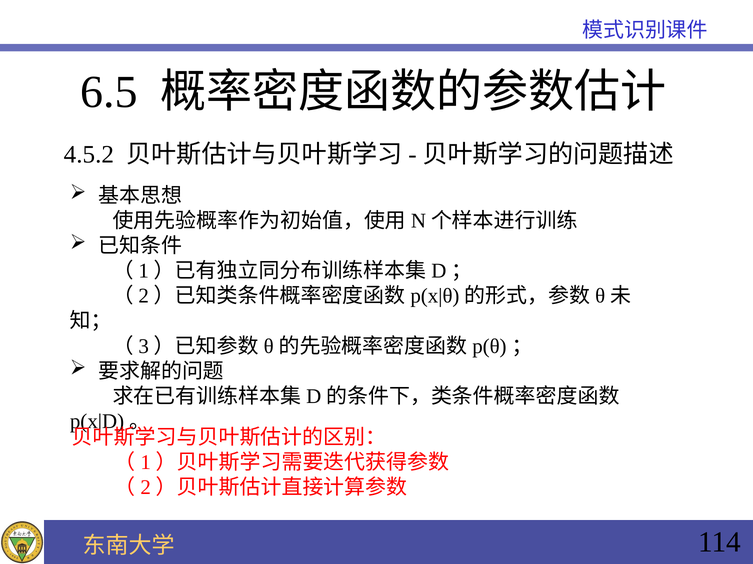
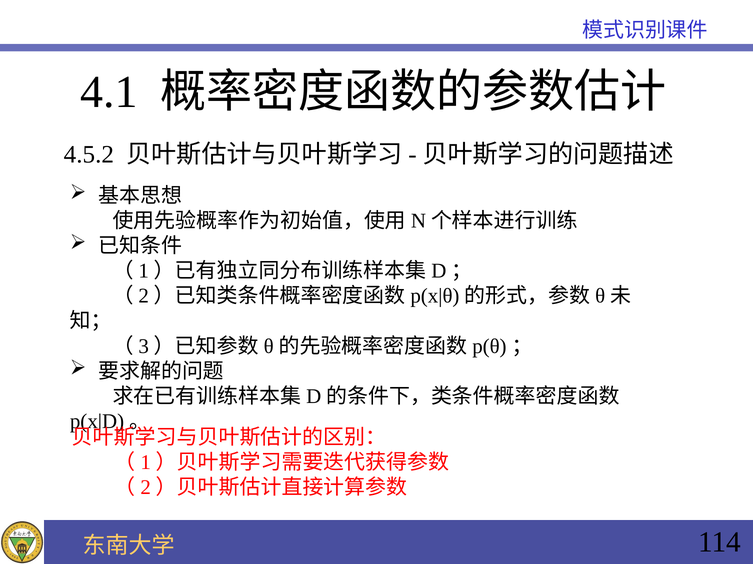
6.5: 6.5 -> 4.1
